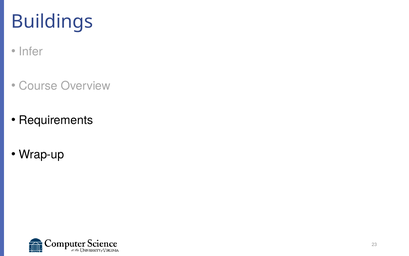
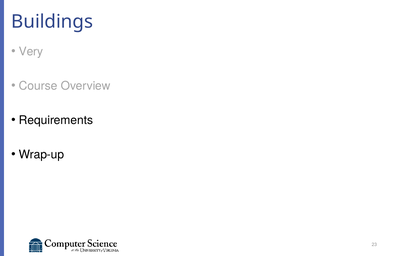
Infer: Infer -> Very
